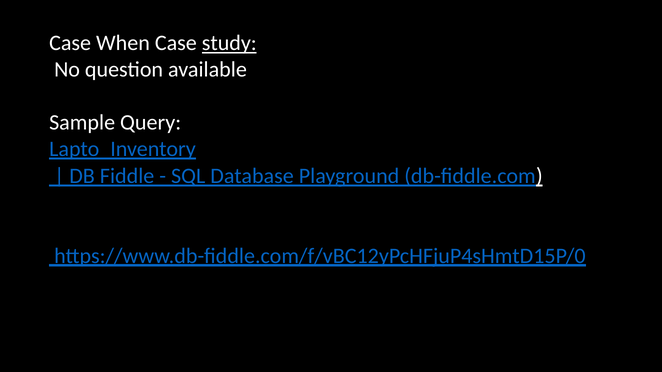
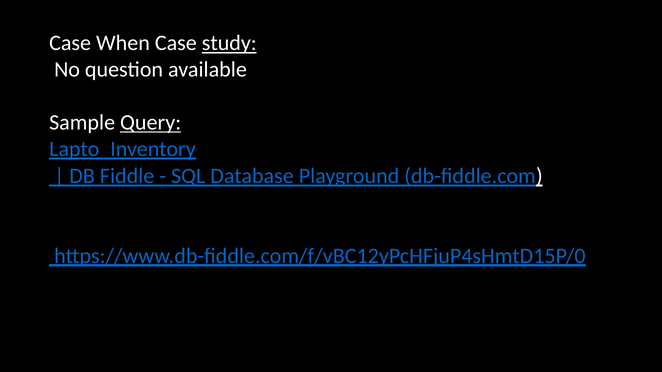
Query underline: none -> present
